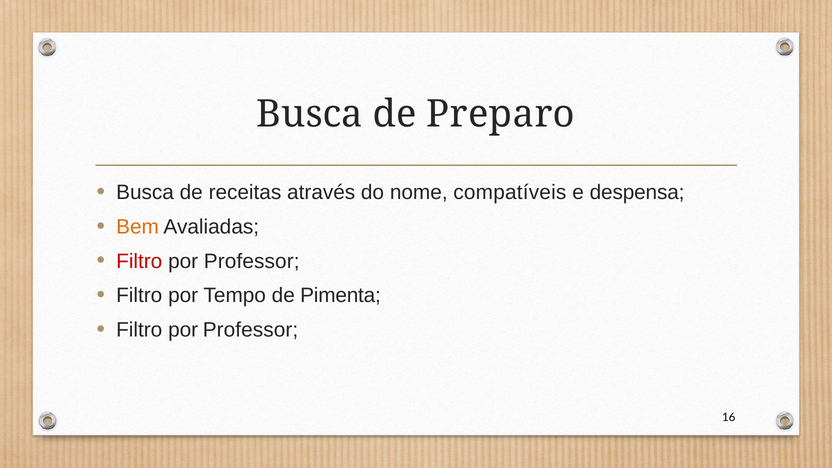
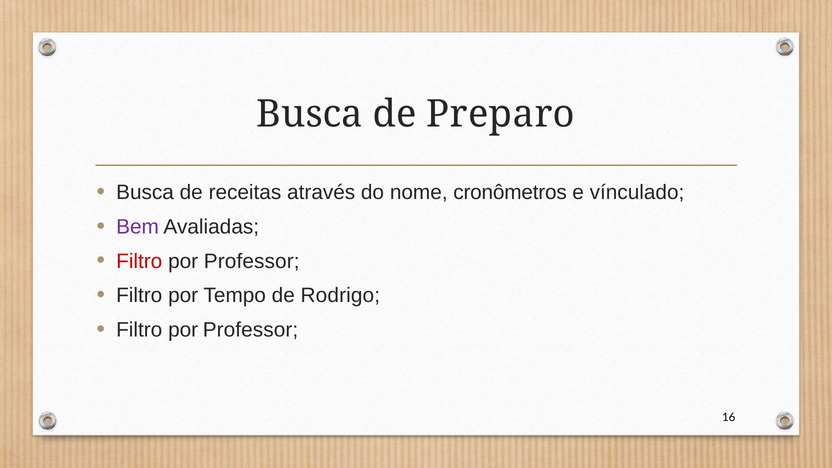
compatíveis: compatíveis -> cronômetros
despensa: despensa -> vínculado
Bem colour: orange -> purple
Pimenta: Pimenta -> Rodrigo
